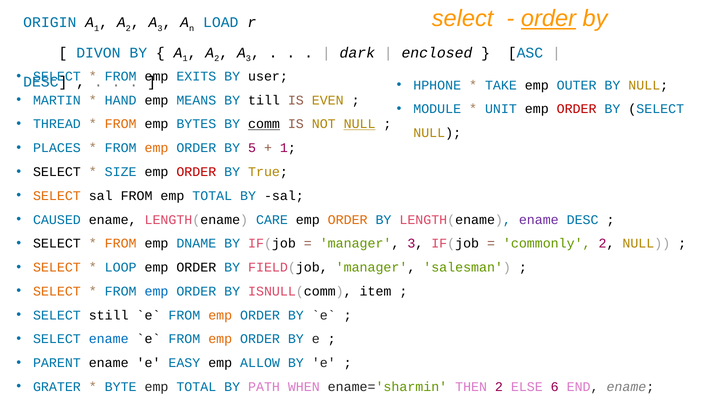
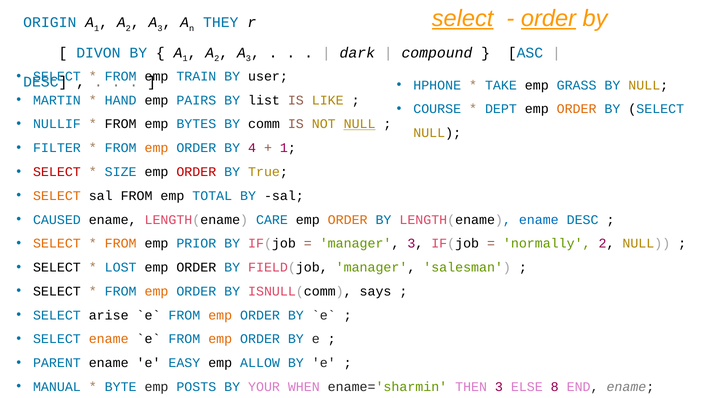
select at (463, 18) underline: none -> present
LOAD: LOAD -> THEY
enclosed: enclosed -> compound
EXITS: EXITS -> TRAIN
OUTER: OUTER -> GRASS
MEANS: MEANS -> PAIRS
till: till -> list
EVEN: EVEN -> LIKE
MODULE: MODULE -> COURSE
UNIT: UNIT -> DEPT
ORDER at (577, 109) colour: red -> orange
THREAD: THREAD -> NULLIF
FROM at (121, 124) colour: orange -> black
comm underline: present -> none
PLACES: PLACES -> FILTER
5: 5 -> 4
SELECT at (57, 172) colour: black -> red
ename at (539, 220) colour: purple -> blue
SELECT at (57, 244) colour: black -> orange
DNAME: DNAME -> PRIOR
commonly: commonly -> normally
SELECT at (57, 268) colour: orange -> black
LOOP: LOOP -> LOST
SELECT at (57, 291) colour: orange -> black
emp at (156, 291) colour: blue -> orange
item: item -> says
still: still -> arise
ename at (109, 339) colour: blue -> orange
GRATER: GRATER -> MANUAL
TOTAL at (196, 387): TOTAL -> POSTS
PATH: PATH -> YOUR
THEN 2: 2 -> 3
6: 6 -> 8
